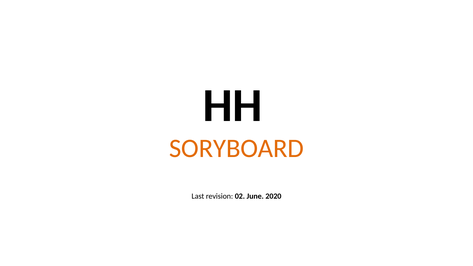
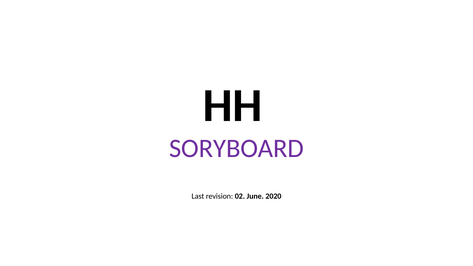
SORYBOARD colour: orange -> purple
